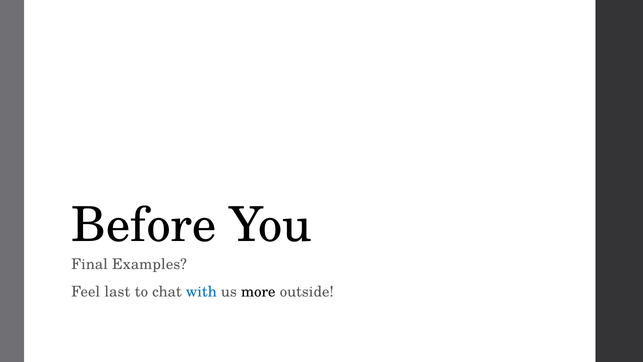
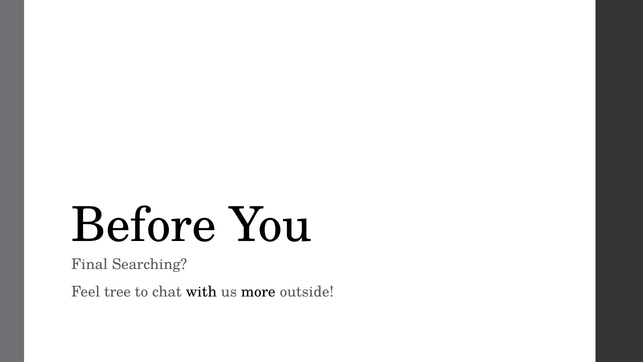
Examples: Examples -> Searching
last: last -> tree
with colour: blue -> black
